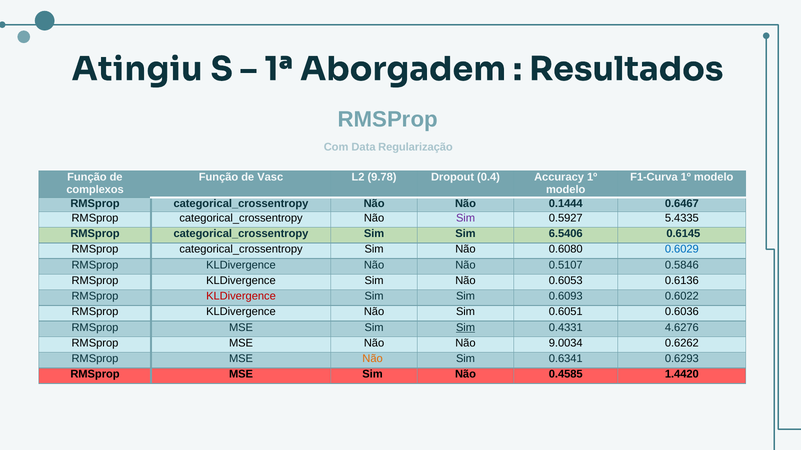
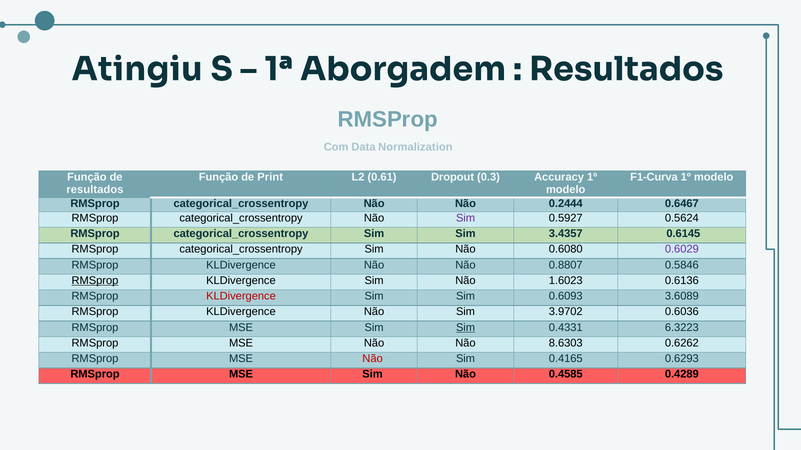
Regularização: Regularização -> Normalization
Vasc: Vasc -> Print
9.78: 9.78 -> 0.61
0.4: 0.4 -> 0.3
complexos at (95, 190): complexos -> resultados
0.1444: 0.1444 -> 0.2444
5.4335: 5.4335 -> 0.5624
6.5406: 6.5406 -> 3.4357
0.6029 colour: blue -> purple
0.5107: 0.5107 -> 0.8807
RMSprop at (95, 281) underline: none -> present
0.6053: 0.6053 -> 1.6023
0.6022: 0.6022 -> 3.6089
0.6051: 0.6051 -> 3.9702
4.6276: 4.6276 -> 6.3223
9.0034: 9.0034 -> 8.6303
Não at (373, 359) colour: orange -> red
0.6341: 0.6341 -> 0.4165
1.4420: 1.4420 -> 0.4289
